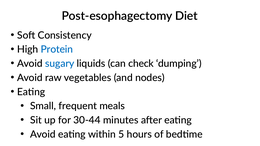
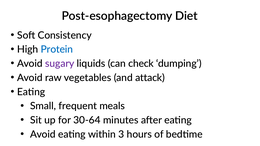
sugary colour: blue -> purple
nodes: nodes -> attack
30-44: 30-44 -> 30-64
5: 5 -> 3
